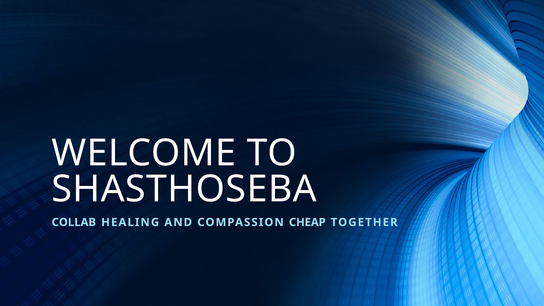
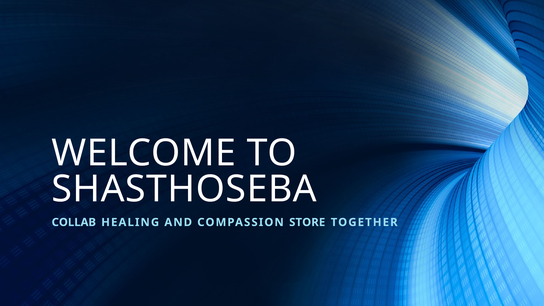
CHEAP: CHEAP -> STORE
